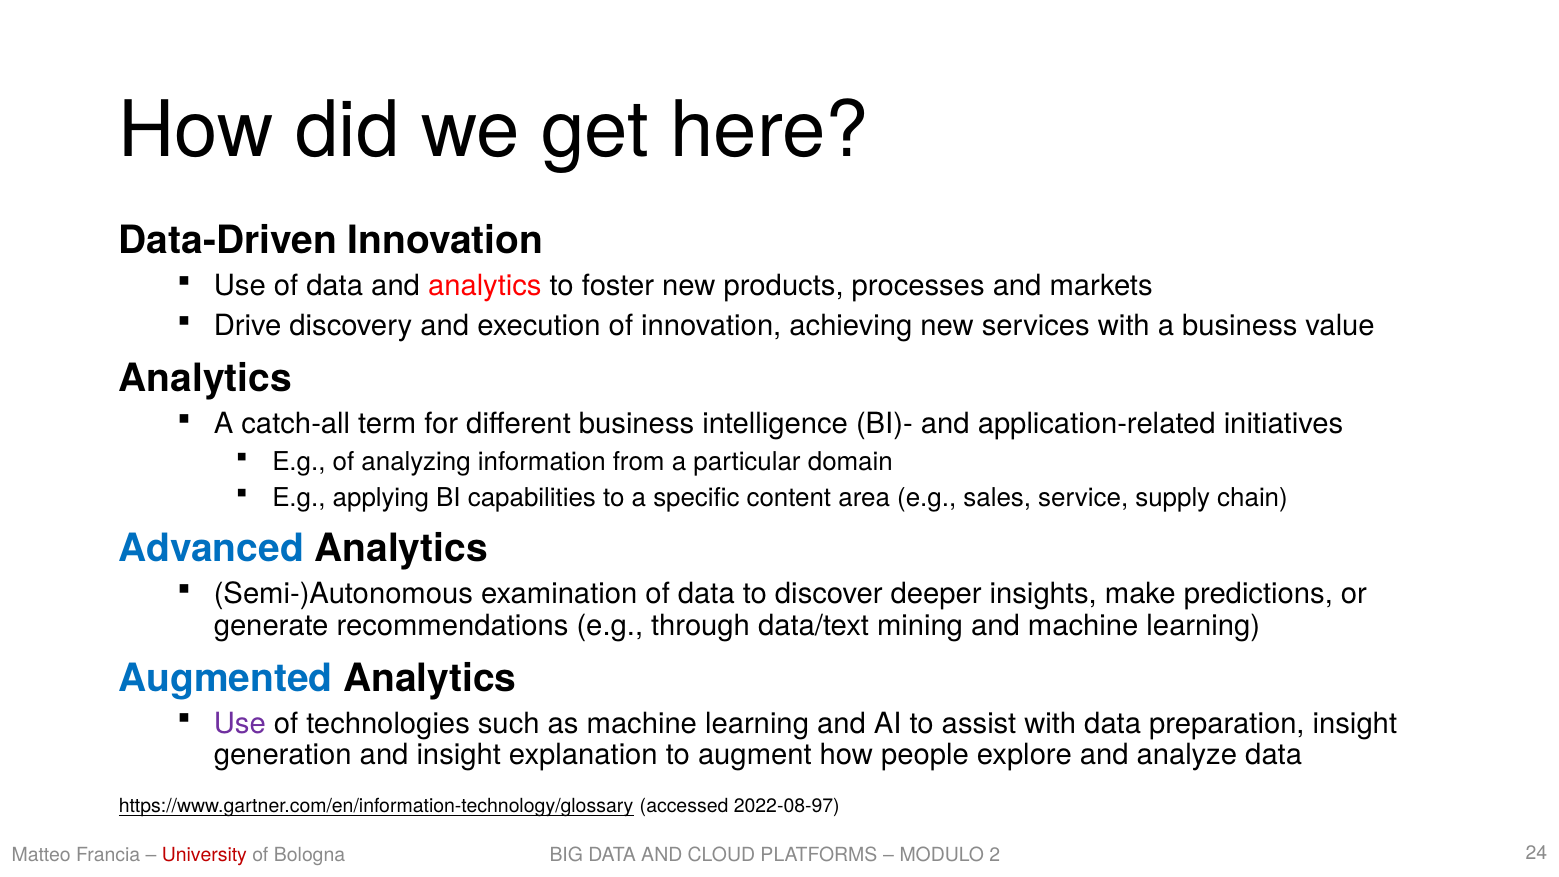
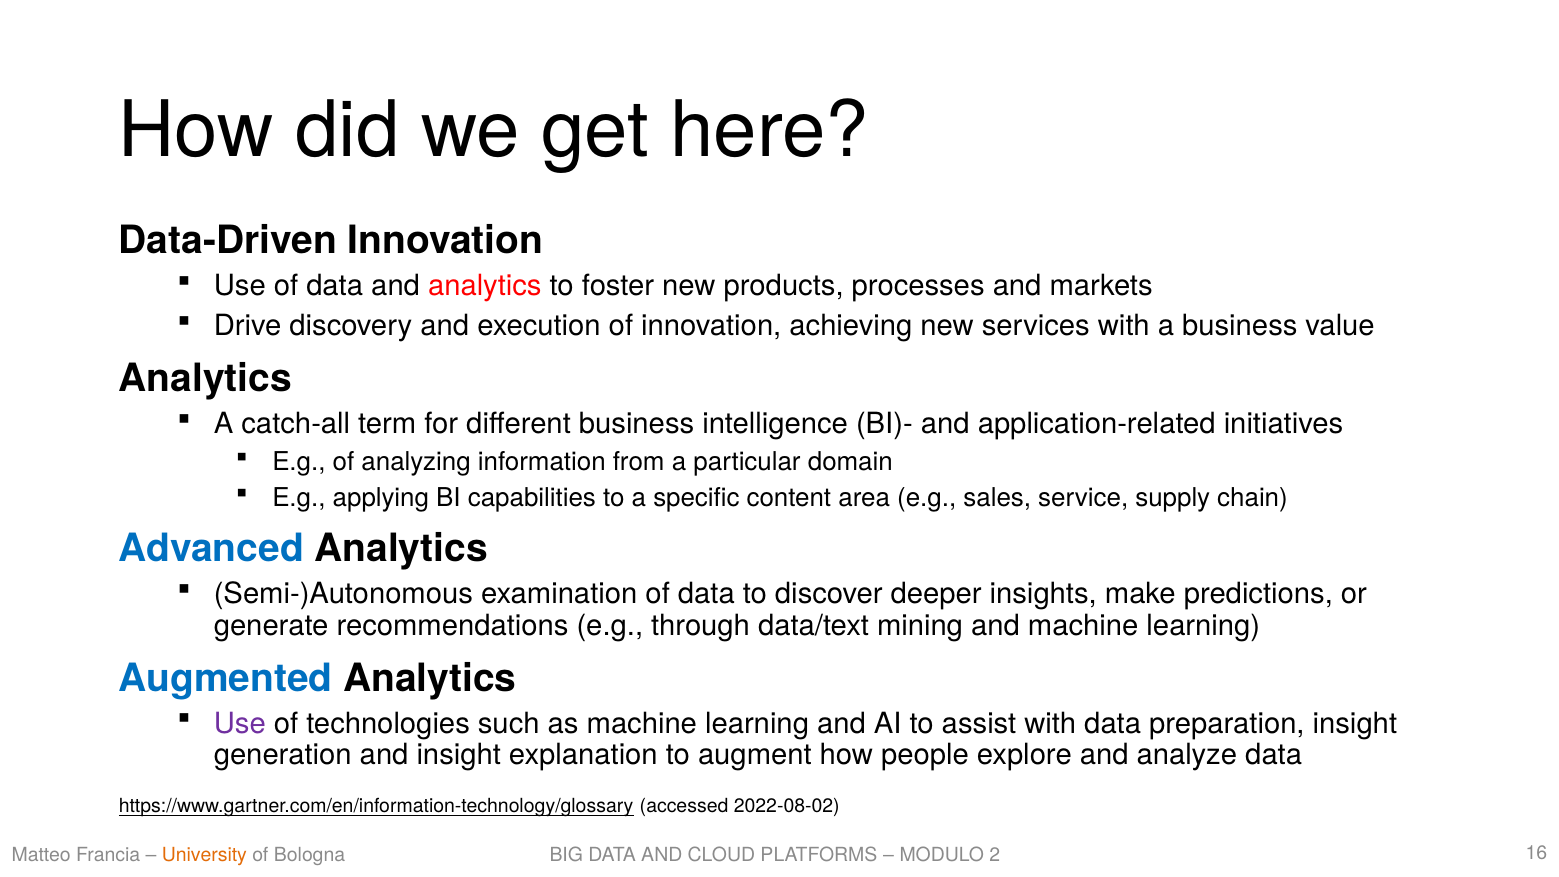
2022-08-97: 2022-08-97 -> 2022-08-02
University colour: red -> orange
24: 24 -> 16
